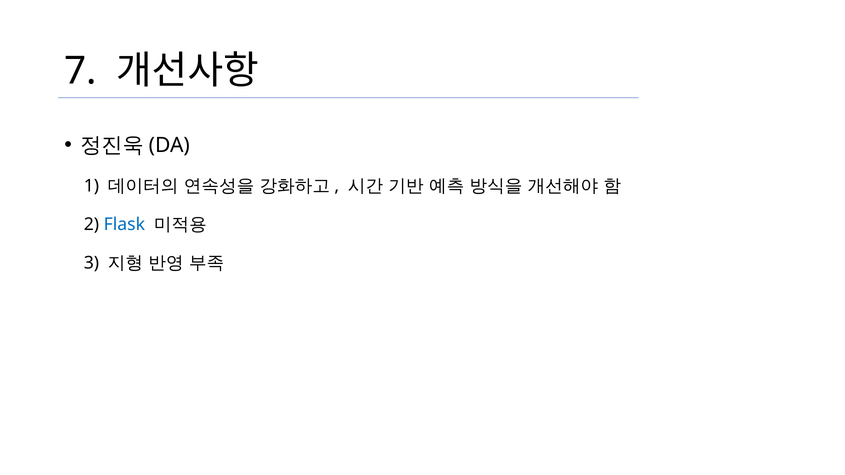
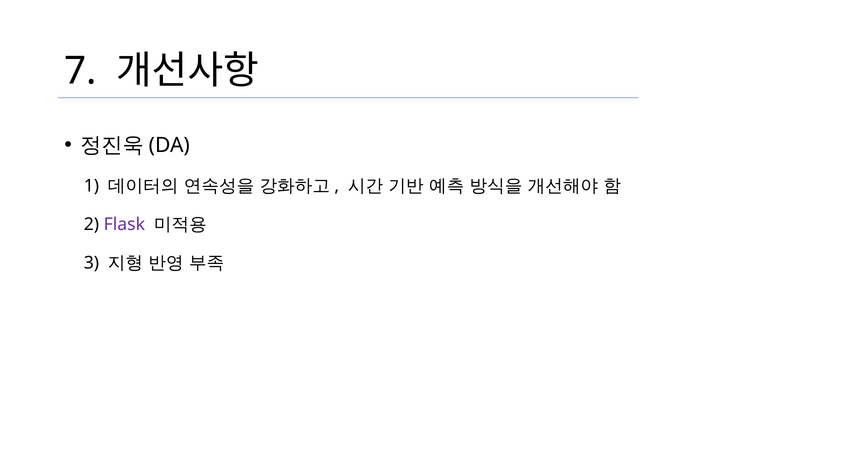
Flask colour: blue -> purple
